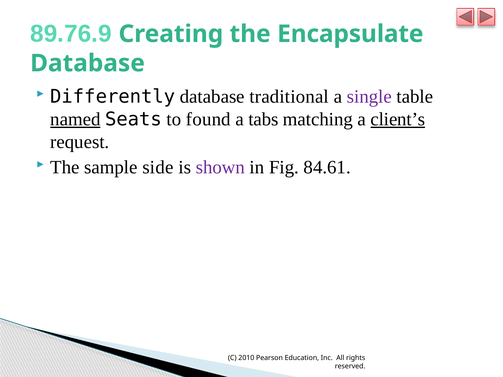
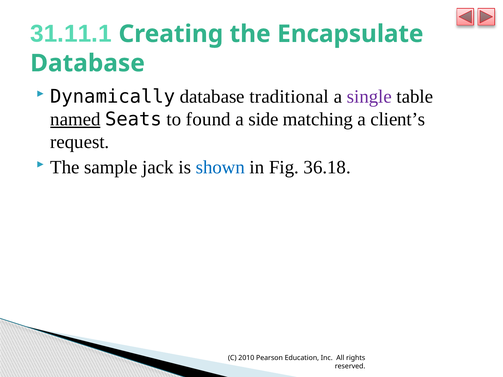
89.76.9: 89.76.9 -> 31.11.1
Differently: Differently -> Dynamically
tabs: tabs -> side
client’s underline: present -> none
side: side -> jack
shown colour: purple -> blue
84.61: 84.61 -> 36.18
